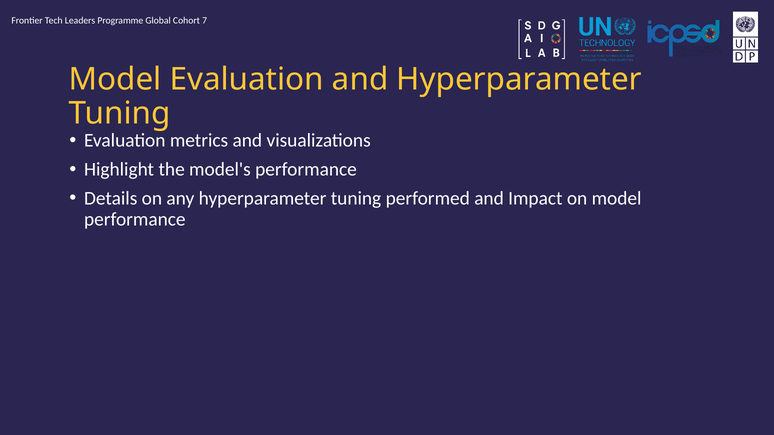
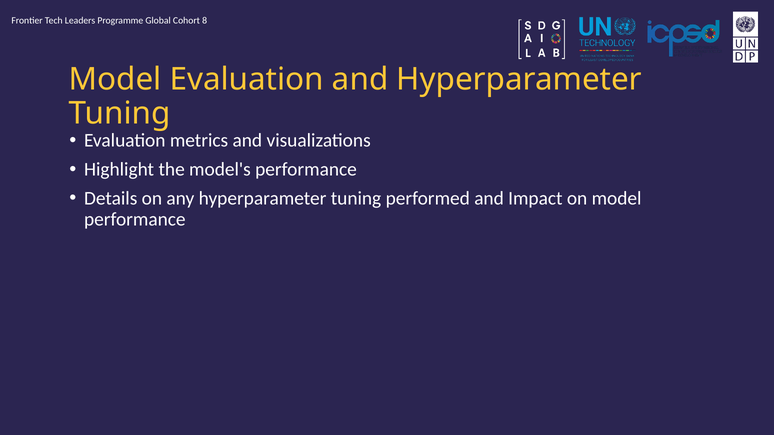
7: 7 -> 8
